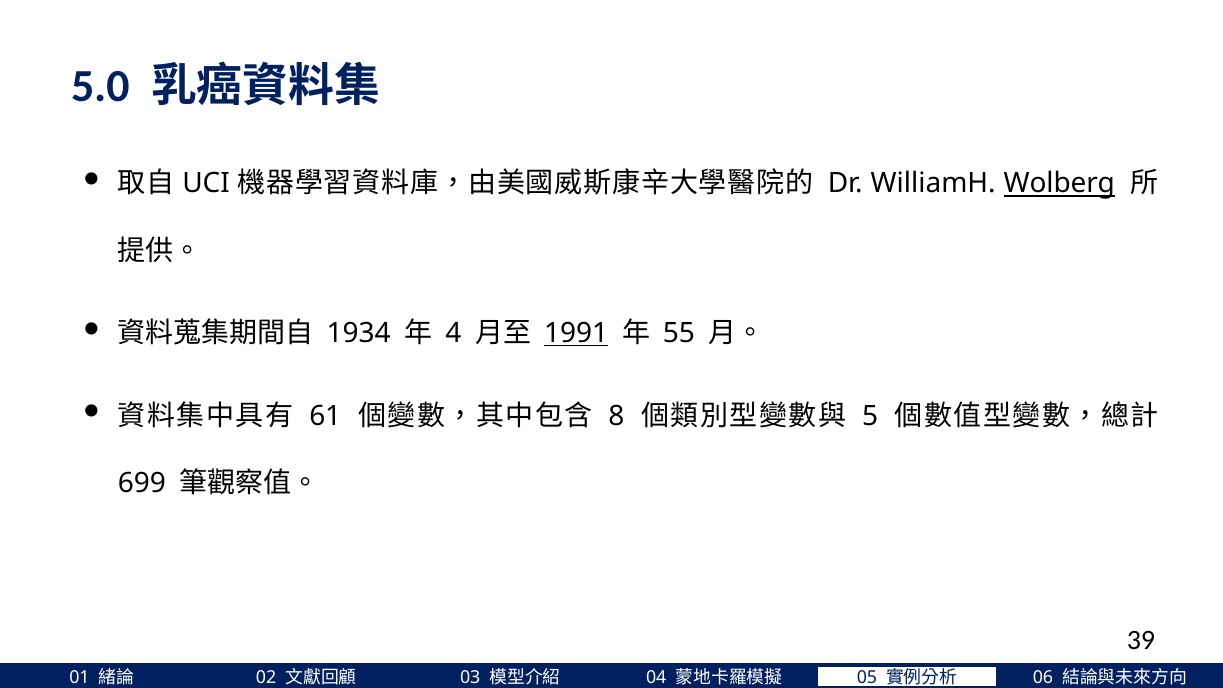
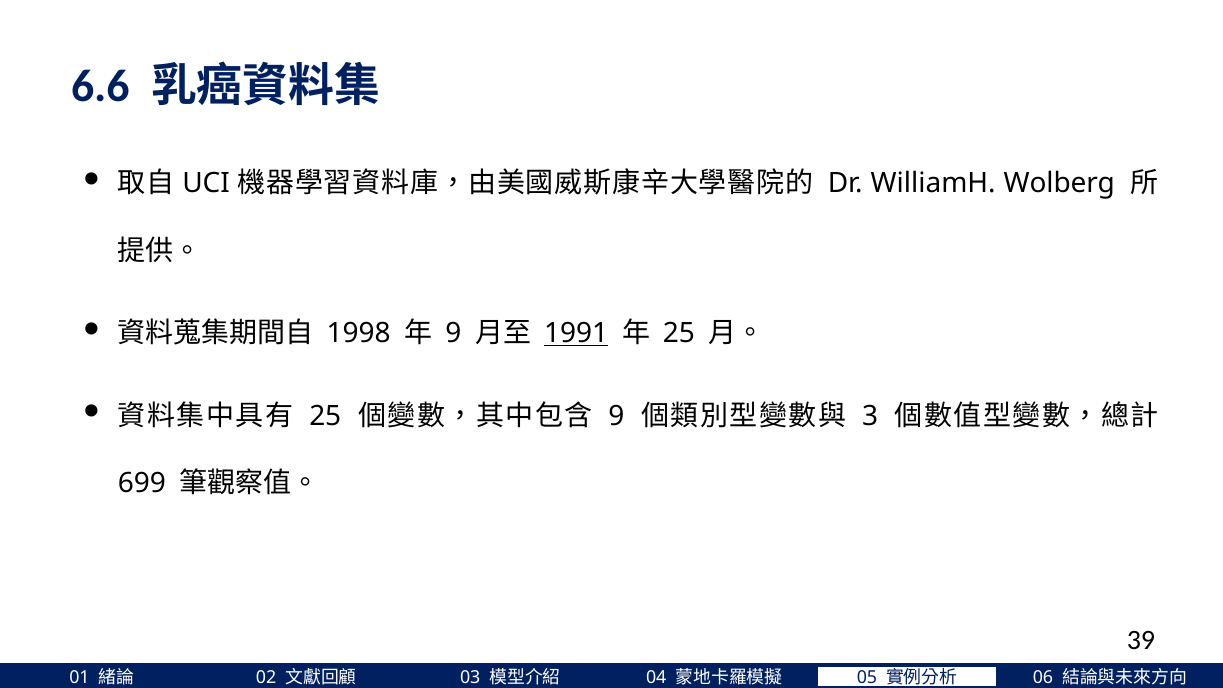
5.0: 5.0 -> 6.6
Wolberg underline: present -> none
1934: 1934 -> 1998
4 at (453, 333): 4 -> 9
55 at (679, 333): 55 -> 25
61 at (325, 416): 61 -> 25
8 at (616, 416): 8 -> 9
5: 5 -> 3
